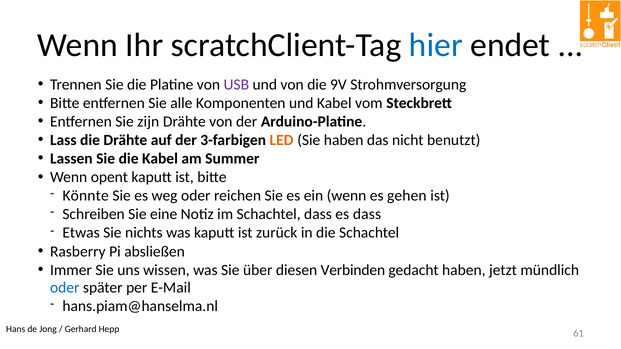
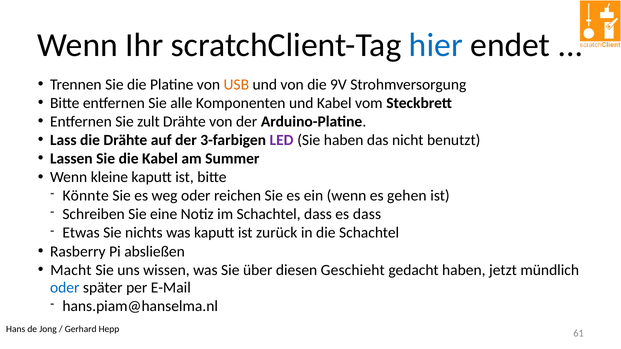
USB colour: purple -> orange
zijn: zijn -> zult
LED colour: orange -> purple
opent: opent -> kleine
Immer: Immer -> Macht
Verbinden: Verbinden -> Geschieht
